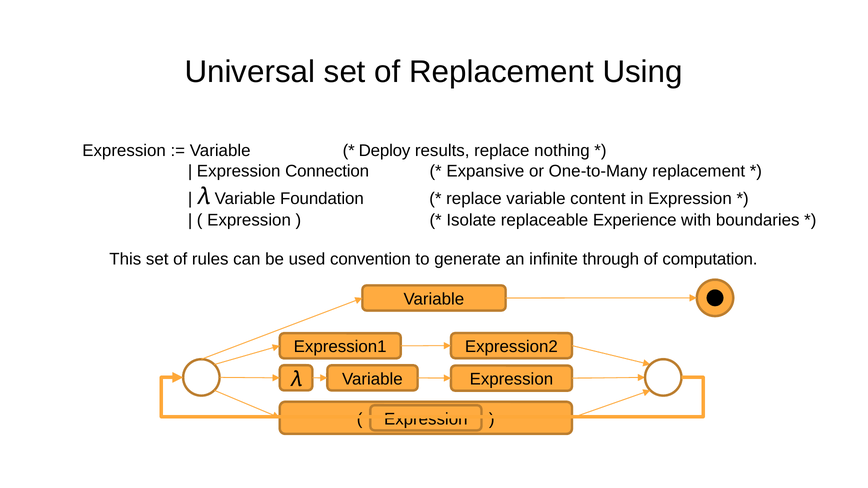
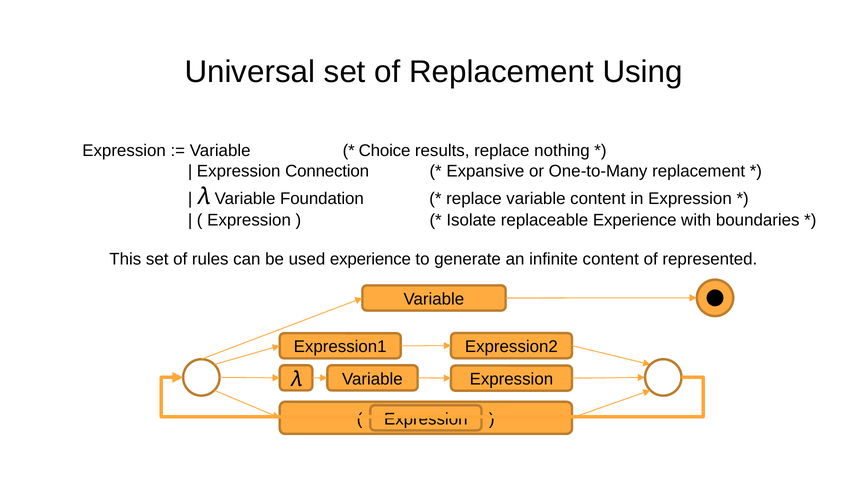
Deploy: Deploy -> Choice
used convention: convention -> experience
infinite through: through -> content
computation: computation -> represented
